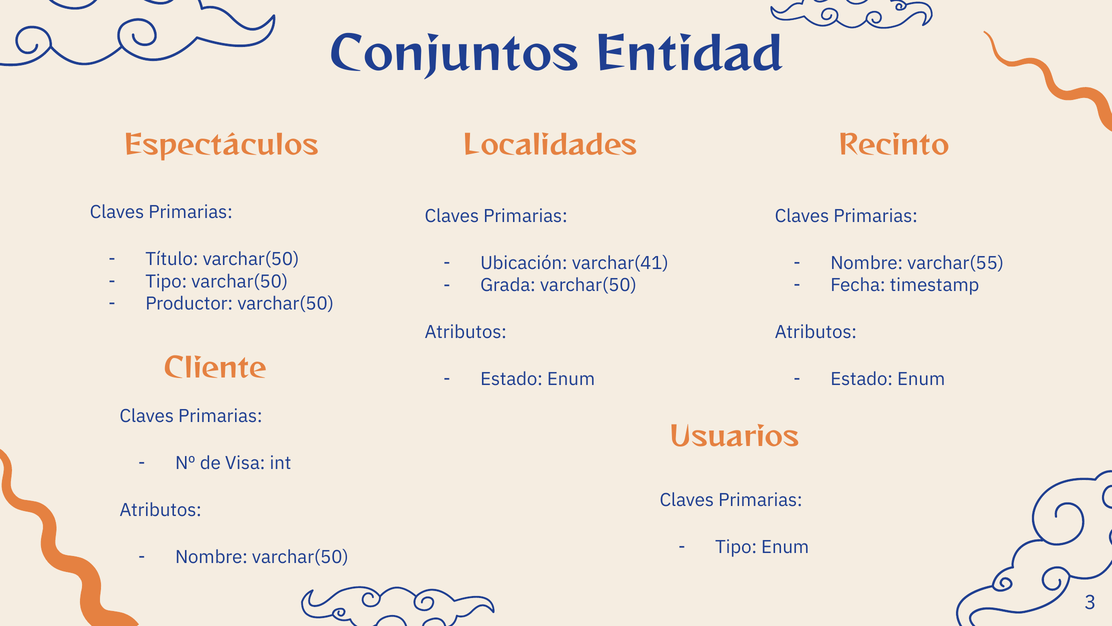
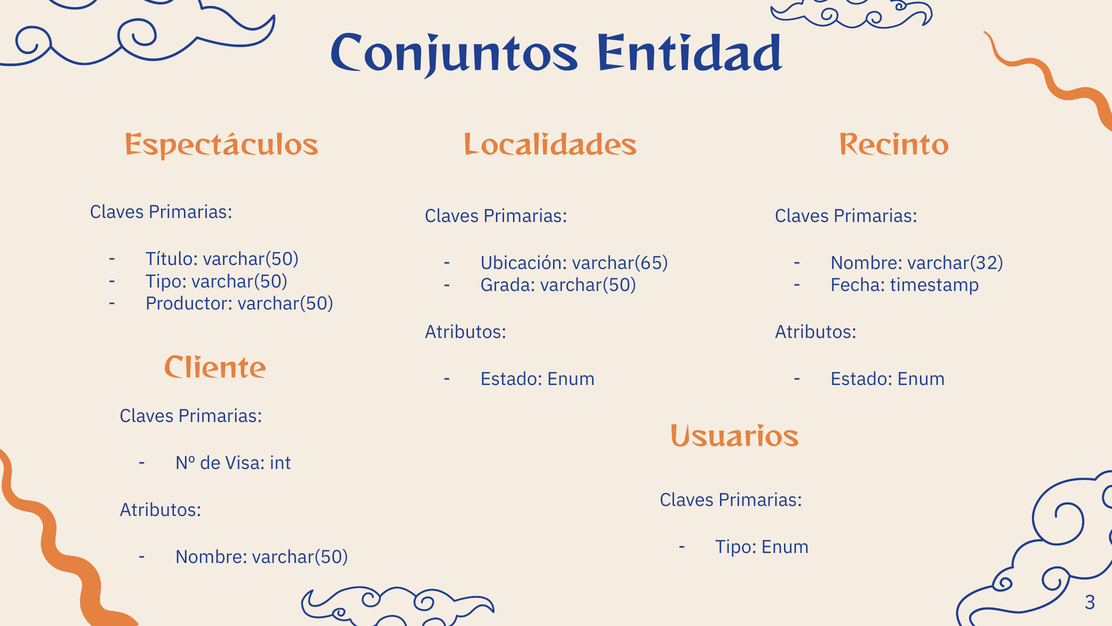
varchar(41: varchar(41 -> varchar(65
varchar(55: varchar(55 -> varchar(32
